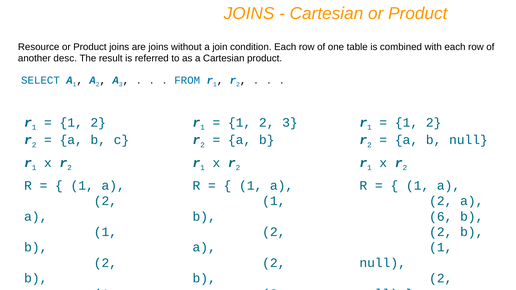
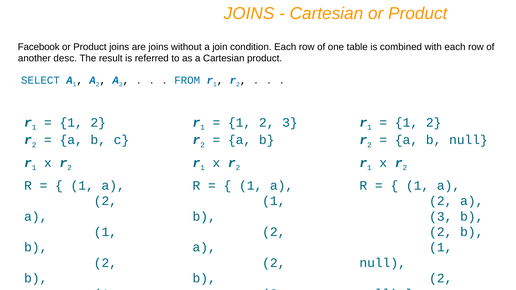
Resource: Resource -> Facebook
6 at (441, 217): 6 -> 3
